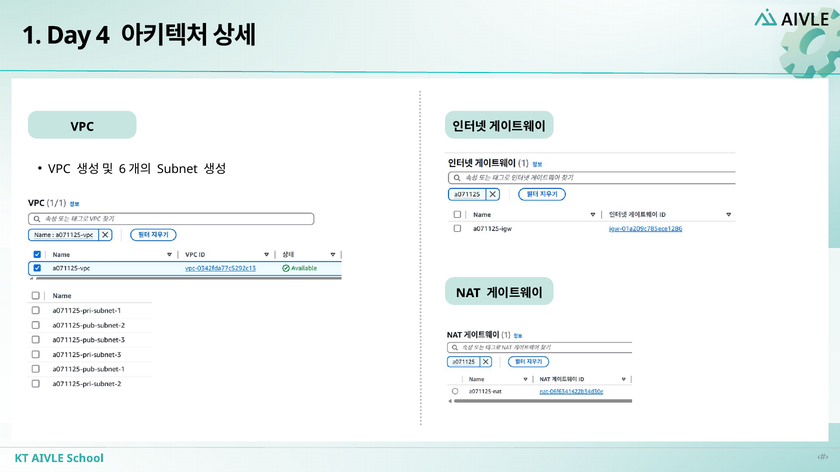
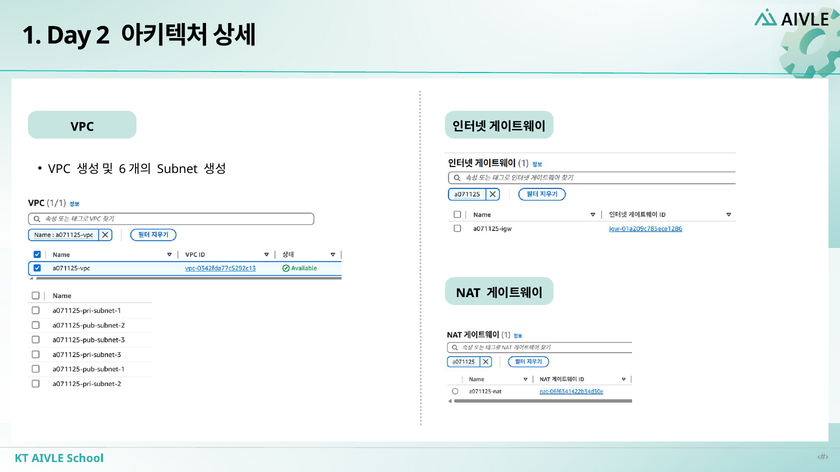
4: 4 -> 2
